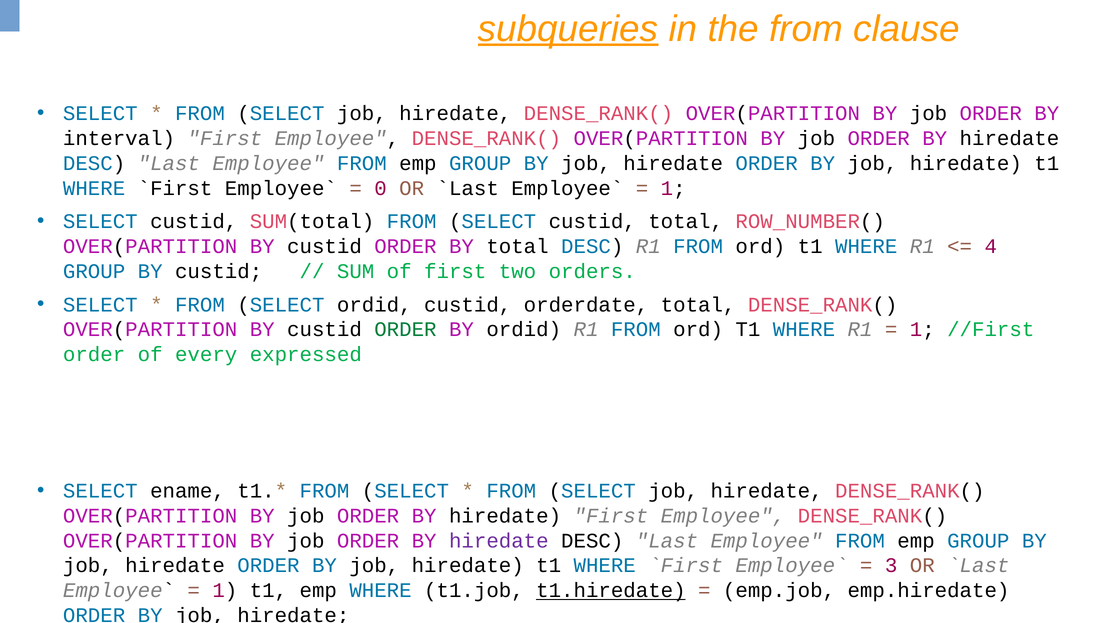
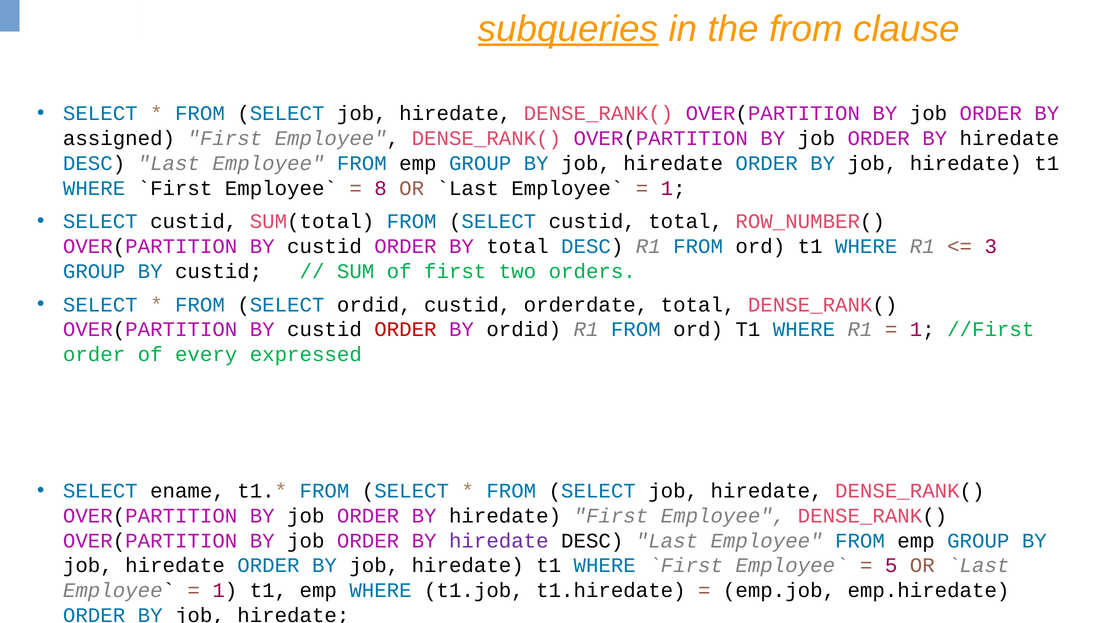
interval: interval -> assigned
0: 0 -> 8
4: 4 -> 3
ORDER at (405, 329) colour: green -> red
3: 3 -> 5
t1.hiredate underline: present -> none
